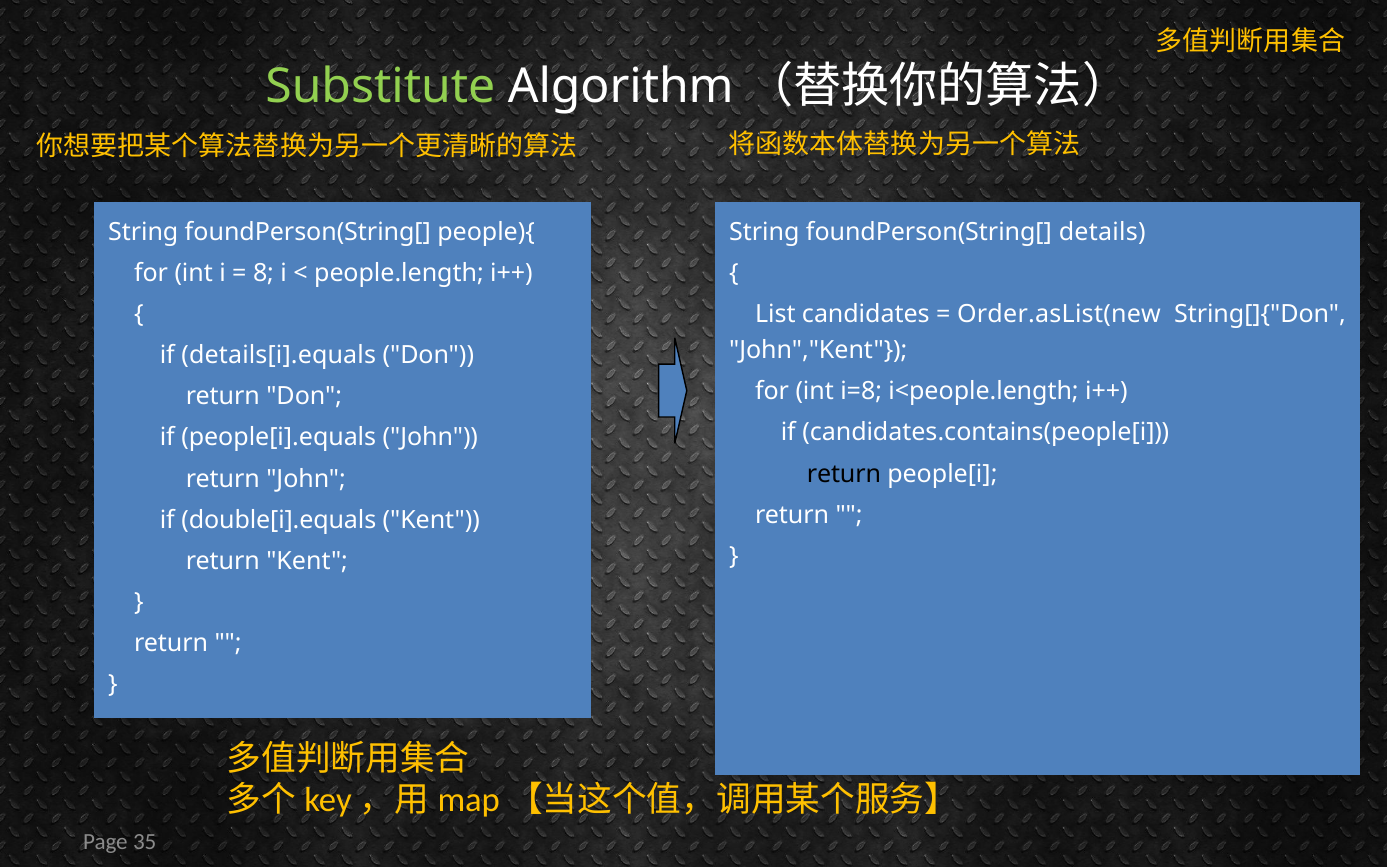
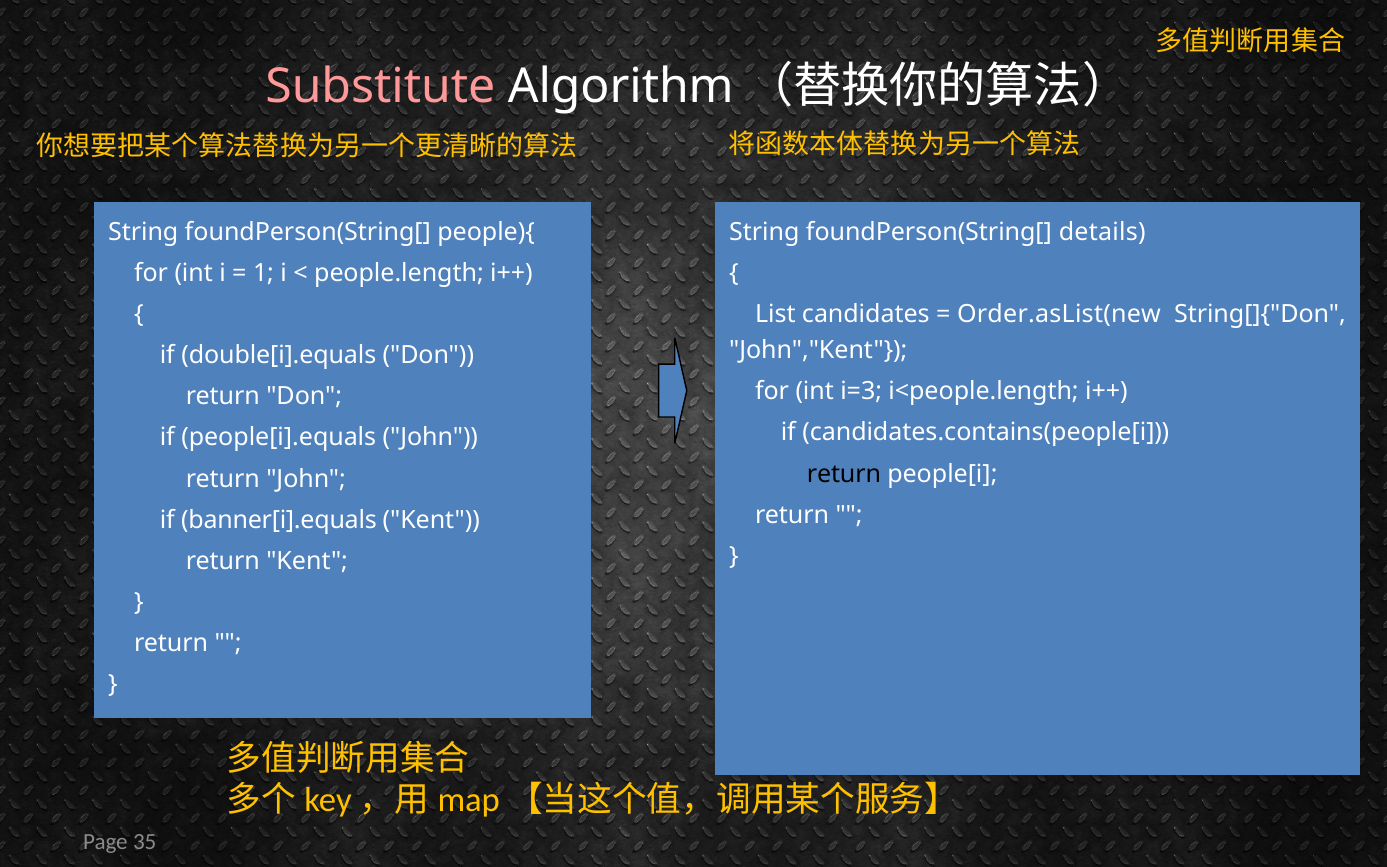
Substitute colour: light green -> pink
8: 8 -> 1
details[i].equals: details[i].equals -> double[i].equals
i=8: i=8 -> i=3
double[i].equals: double[i].equals -> banner[i].equals
